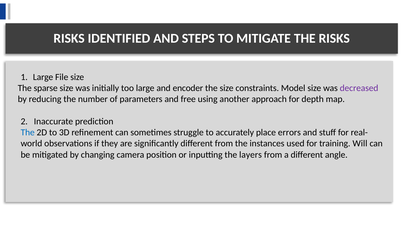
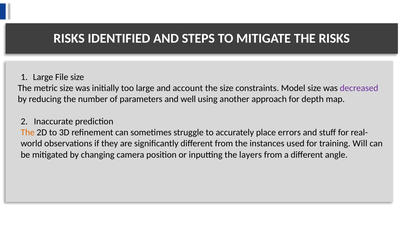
sparse: sparse -> metric
encoder: encoder -> account
free: free -> well
The at (28, 133) colour: blue -> orange
